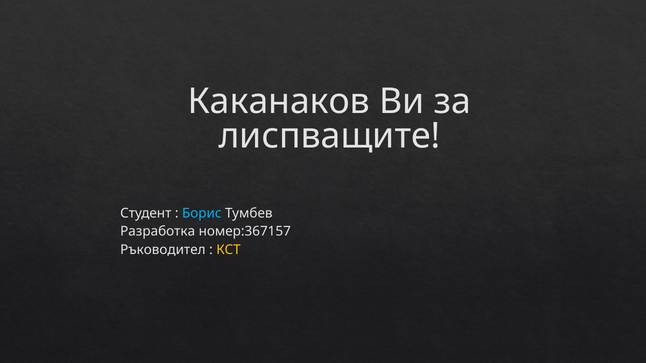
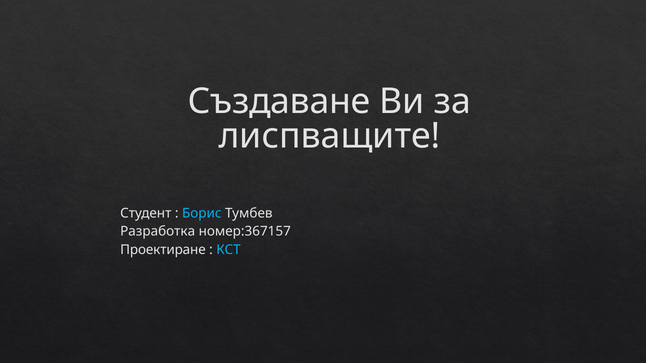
Каканаков: Каканаков -> Създаване
Ръководител: Ръководител -> Проектиране
КСТ colour: yellow -> light blue
